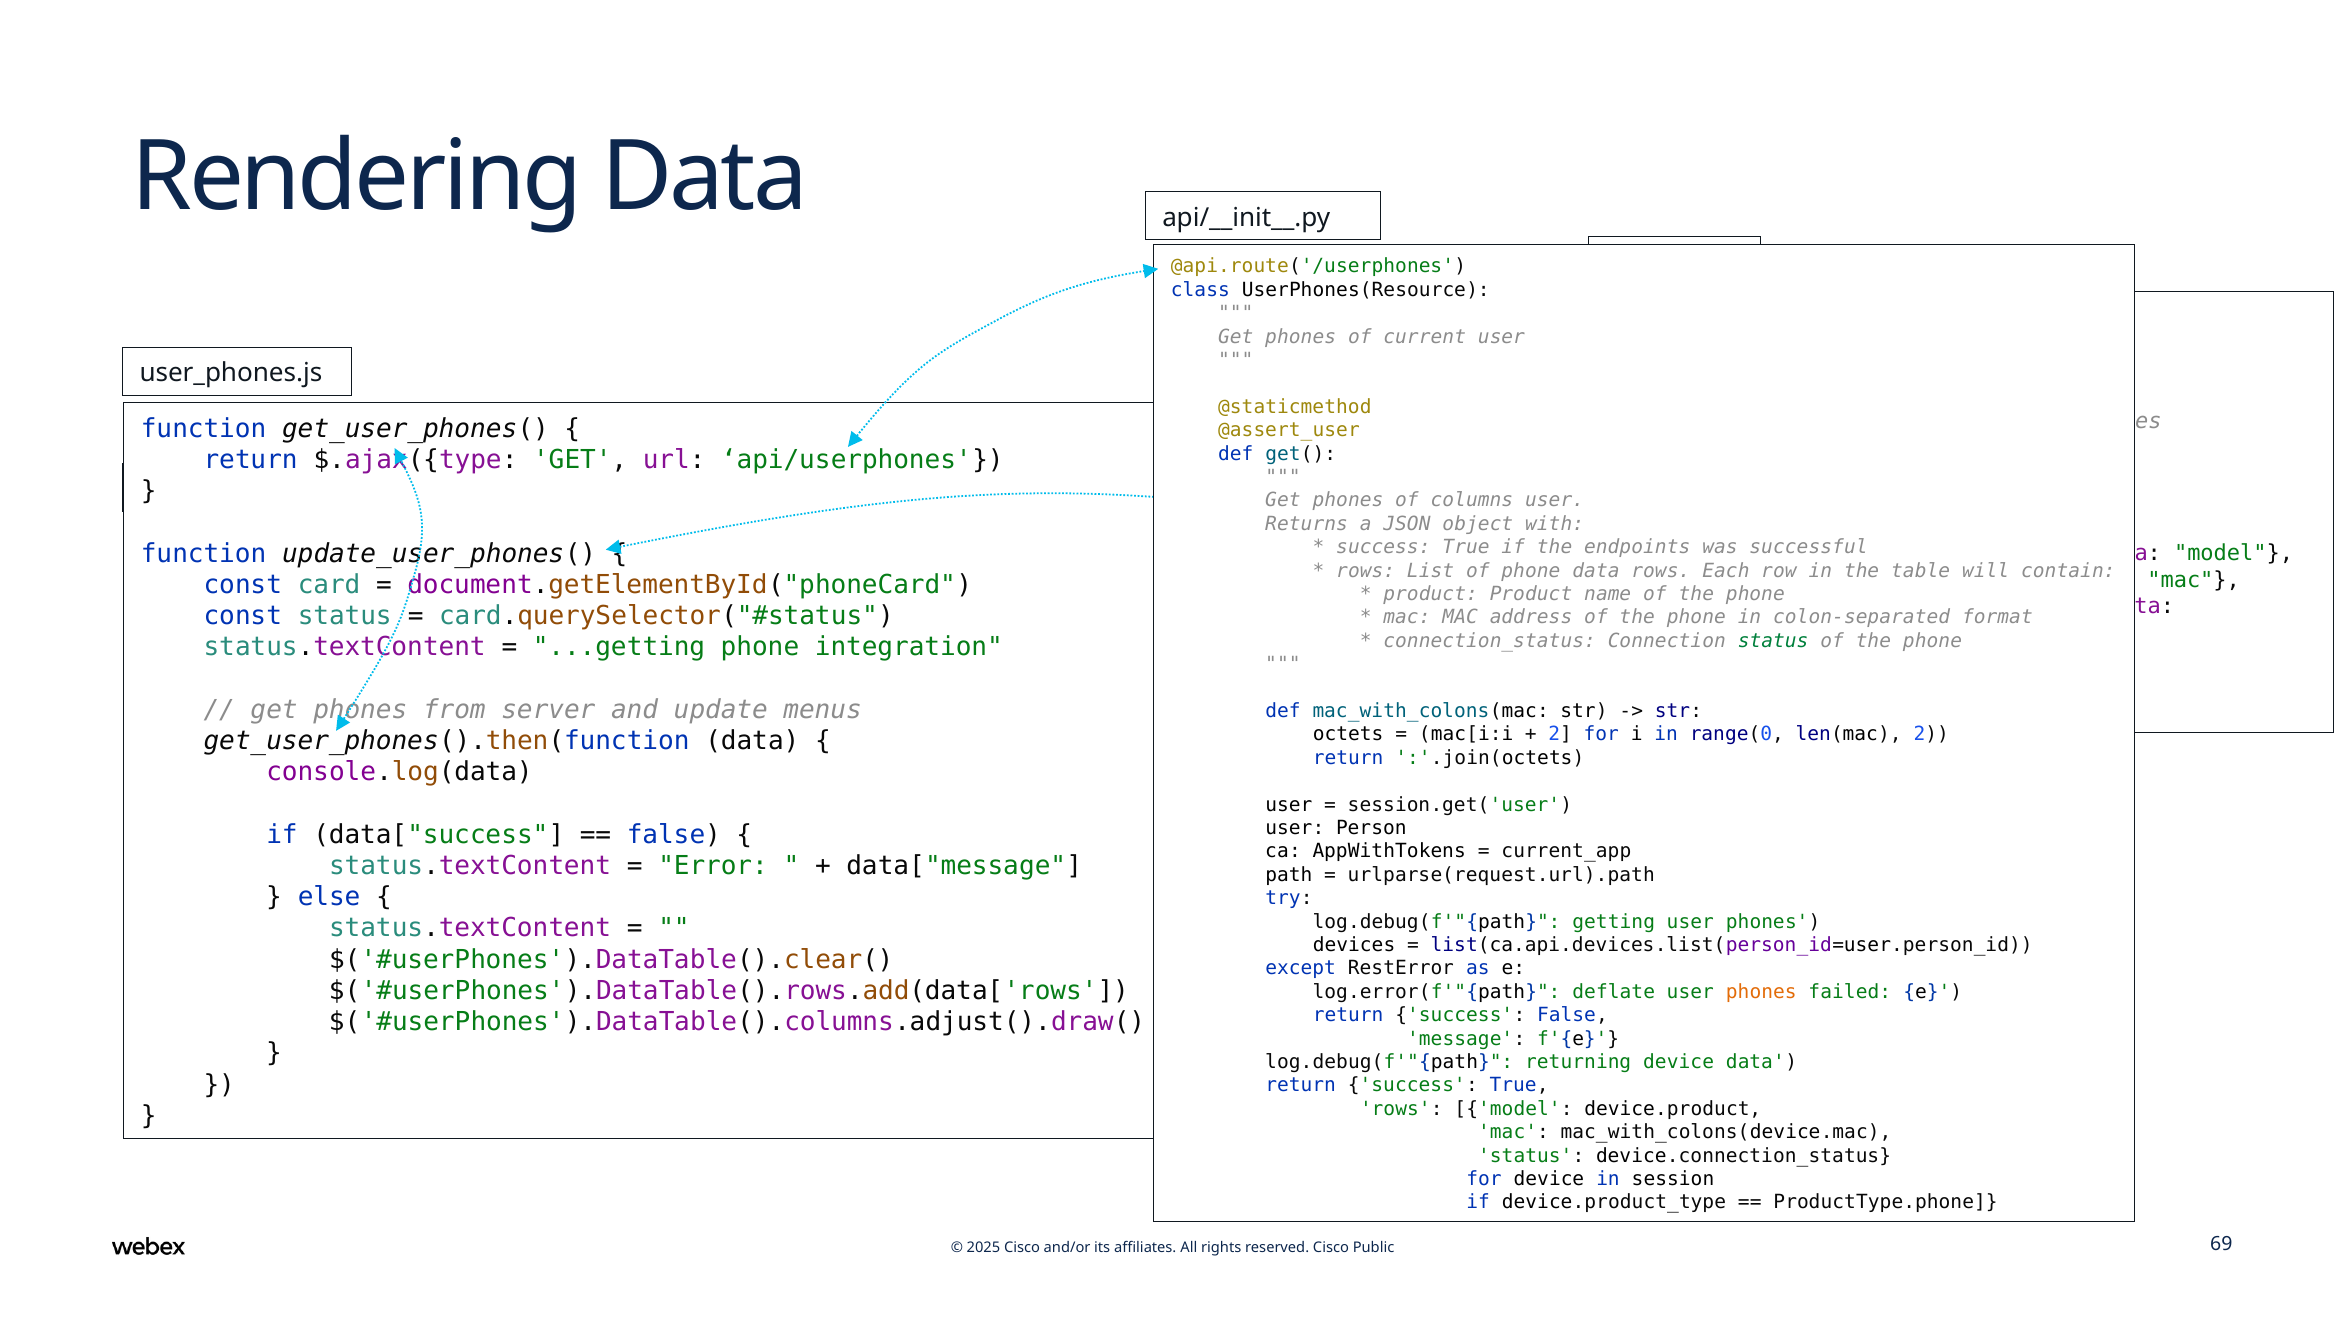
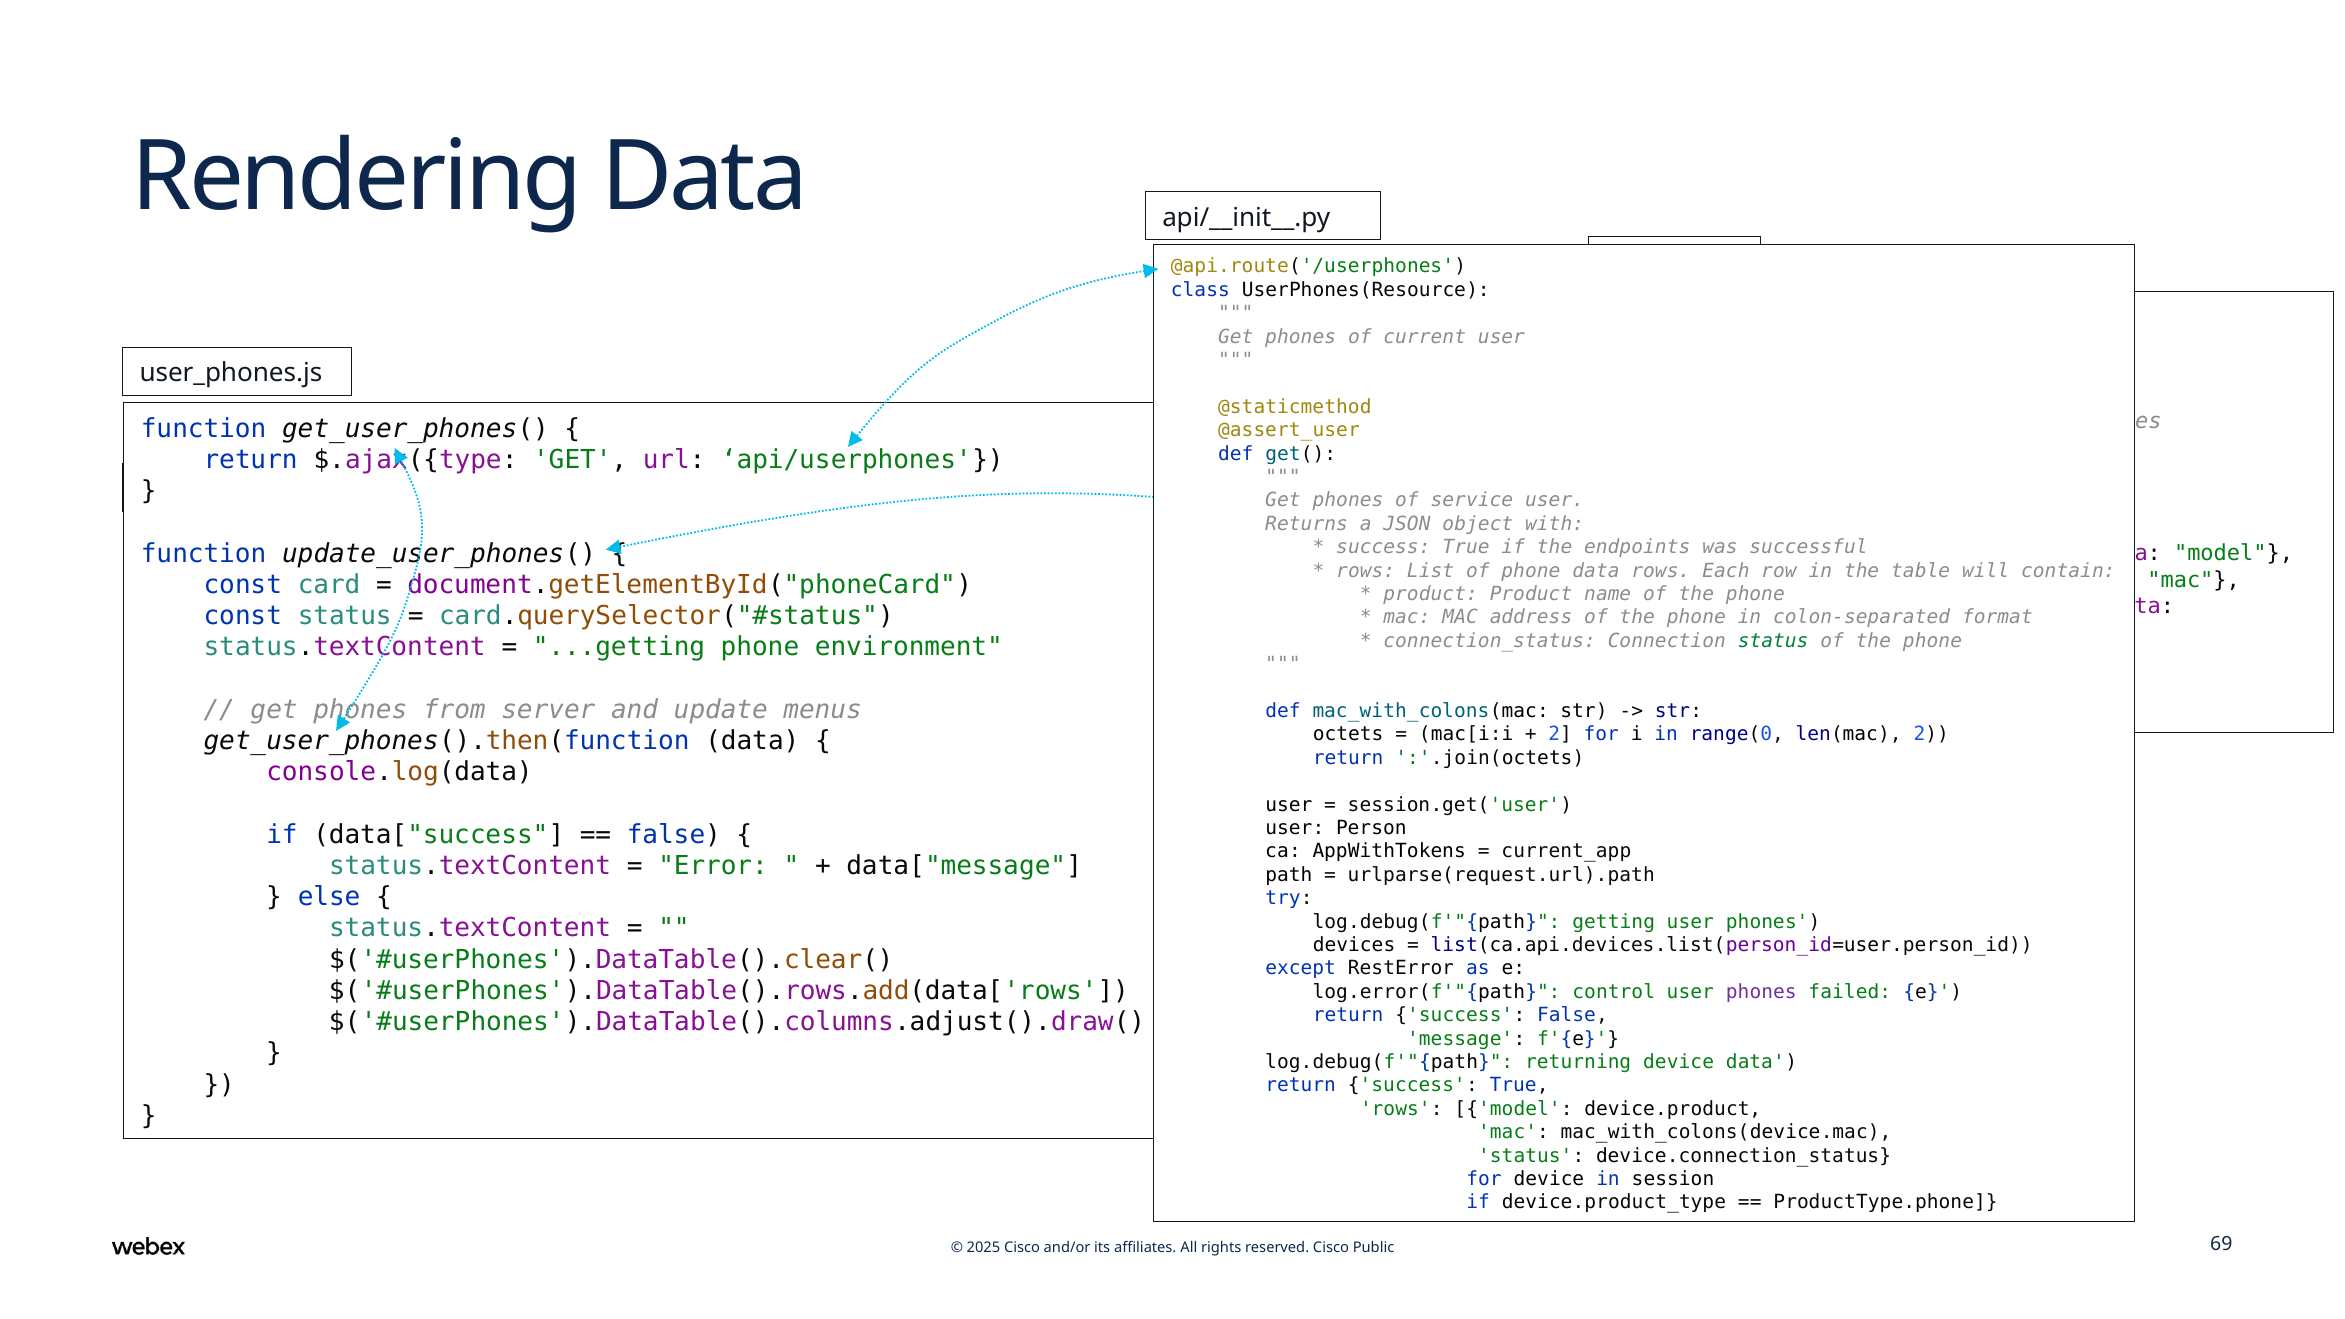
of columns: columns -> service
integration: integration -> environment
deflate: deflate -> control
phones at (1761, 992) colour: orange -> purple
